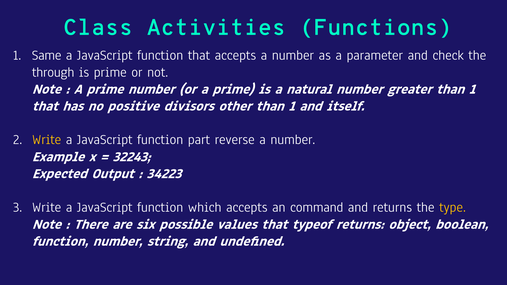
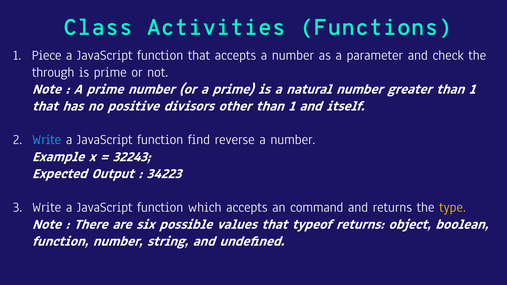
Same: Same -> Piece
Write at (47, 140) colour: yellow -> light blue
part: part -> find
